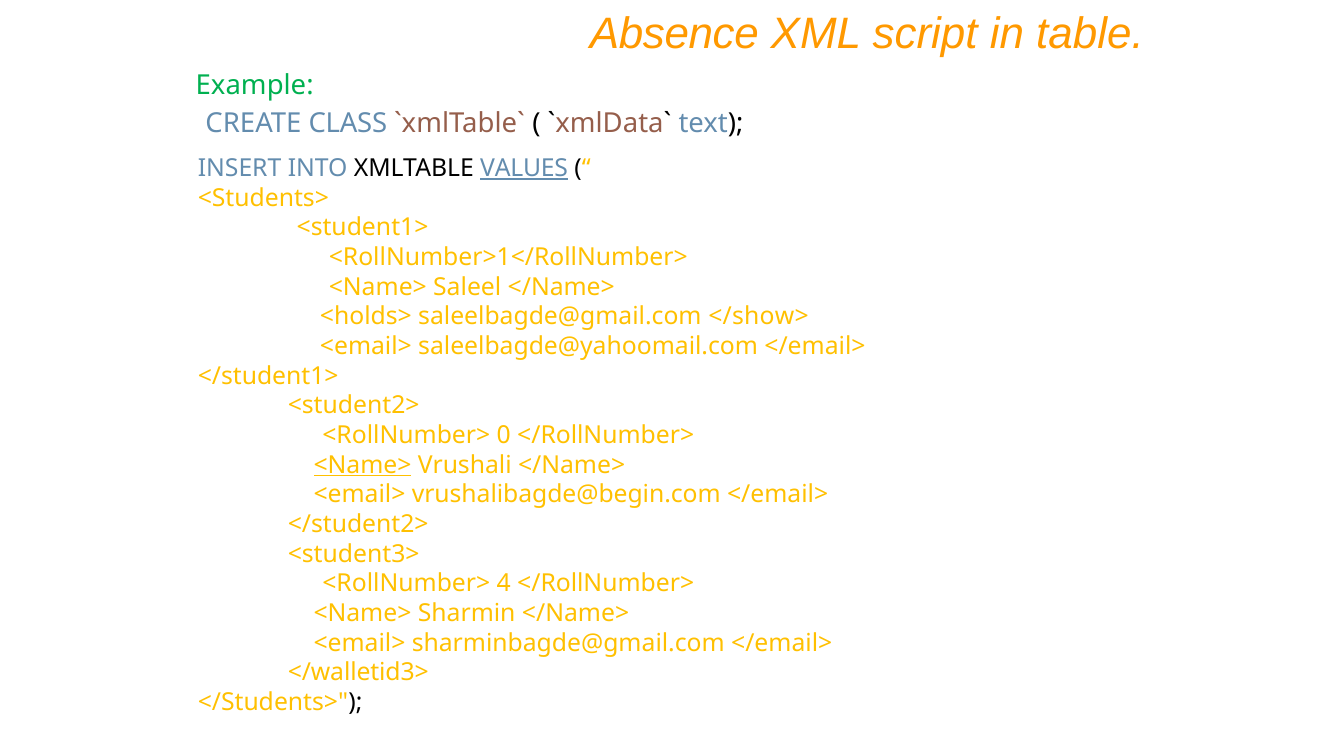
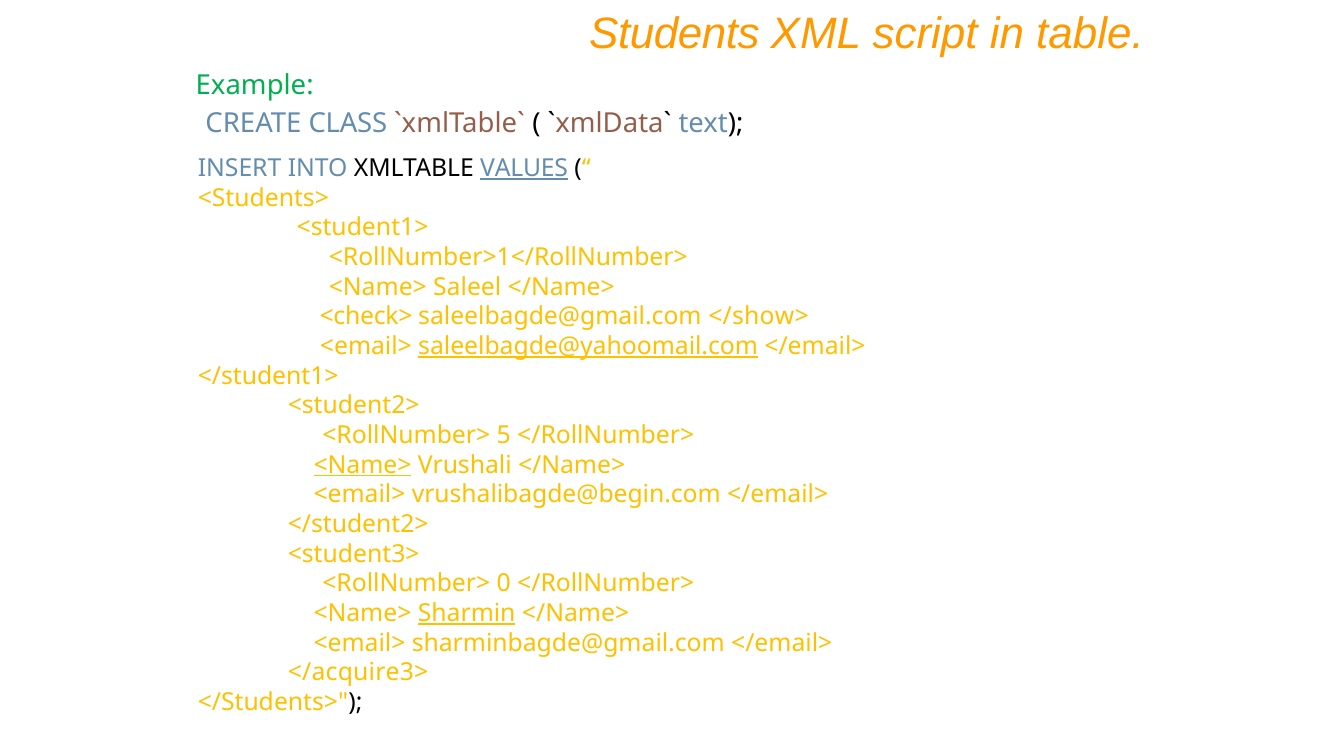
Absence: Absence -> Students
<holds>: <holds> -> <check>
saleelbagde@yahoomail.com underline: none -> present
0: 0 -> 5
4: 4 -> 0
Sharmin underline: none -> present
</walletid3>: </walletid3> -> </acquire3>
